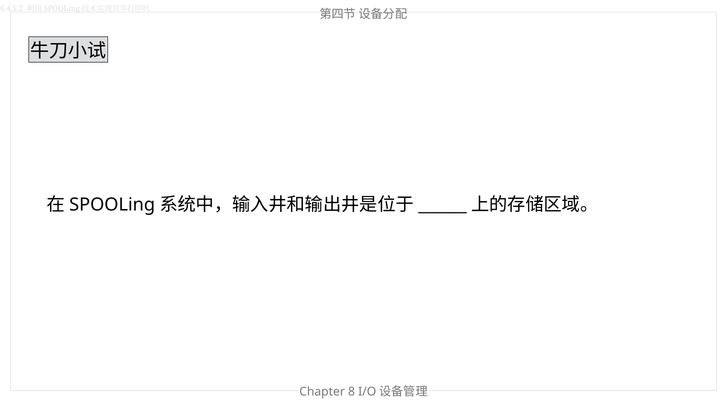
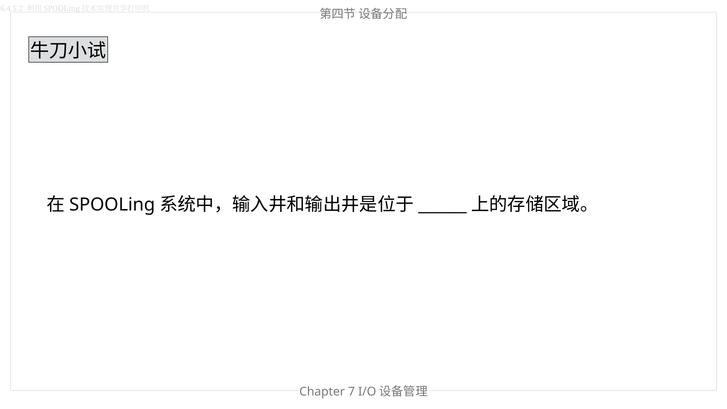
8: 8 -> 7
